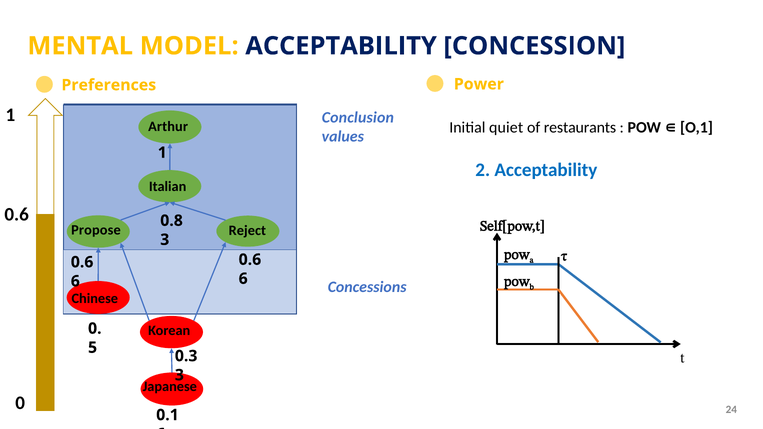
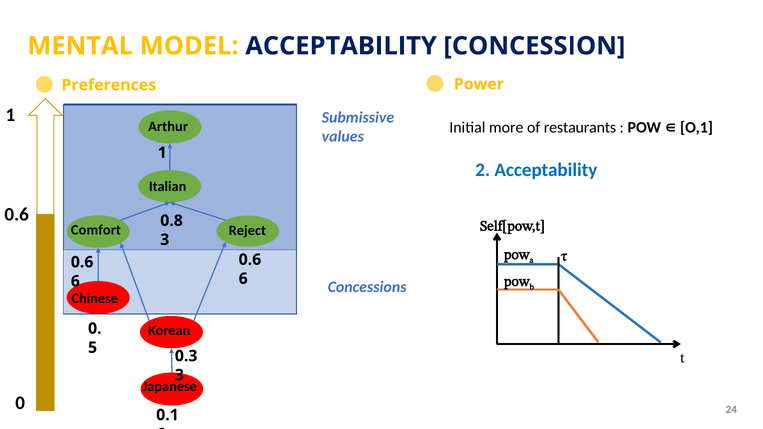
Conclusion: Conclusion -> Submissive
quiet: quiet -> more
Propose: Propose -> Comfort
